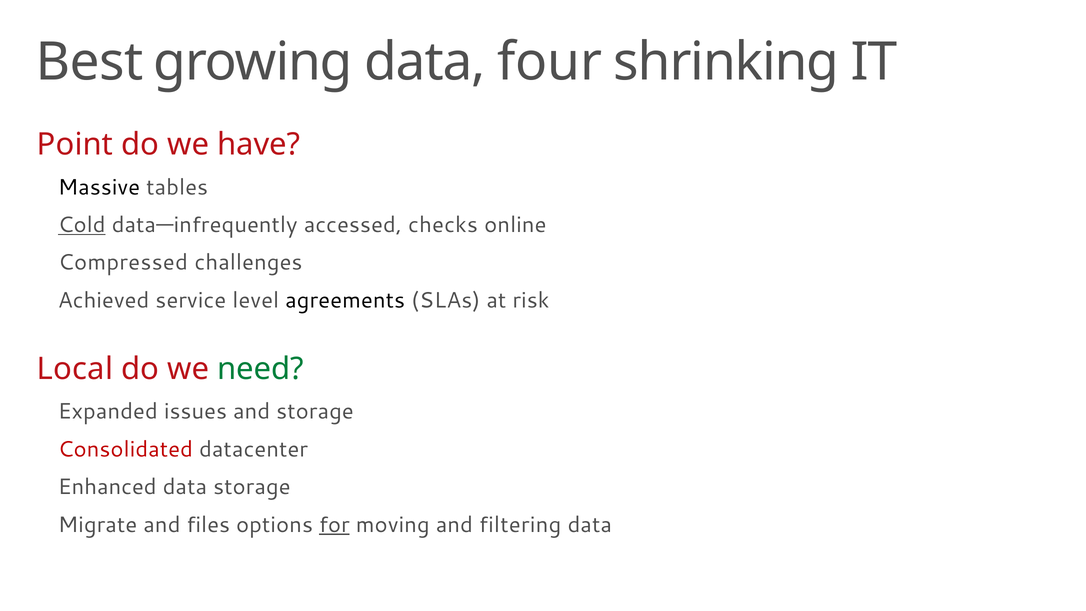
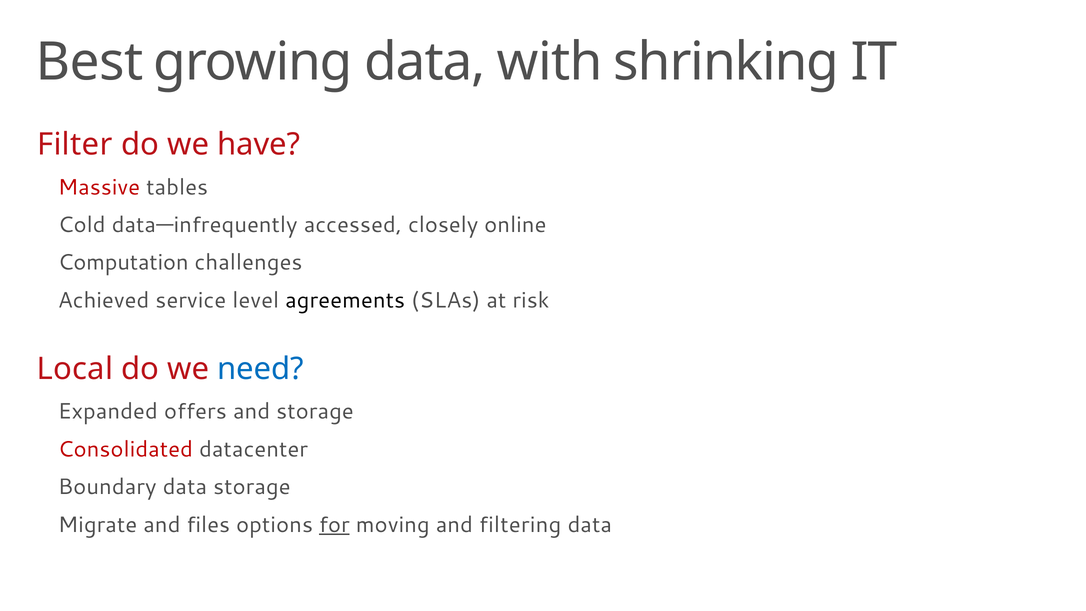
four: four -> with
Point: Point -> Filter
Massive colour: black -> red
Cold underline: present -> none
checks: checks -> closely
Compressed: Compressed -> Computation
need colour: green -> blue
issues: issues -> offers
Enhanced: Enhanced -> Boundary
